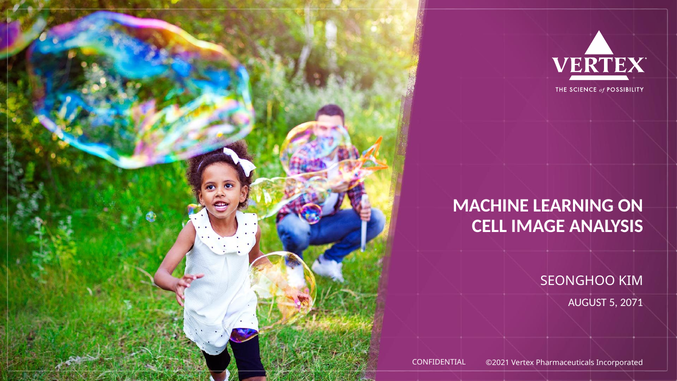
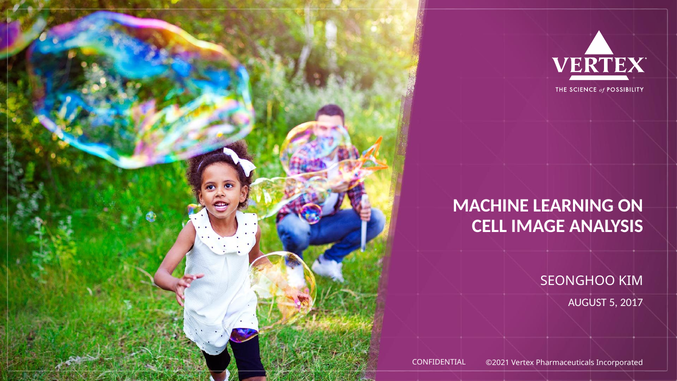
2071: 2071 -> 2017
